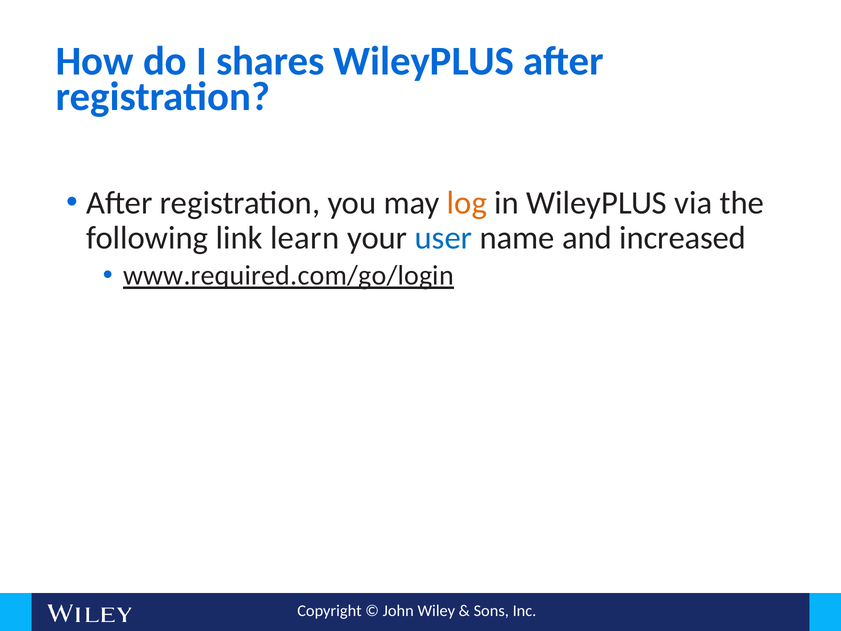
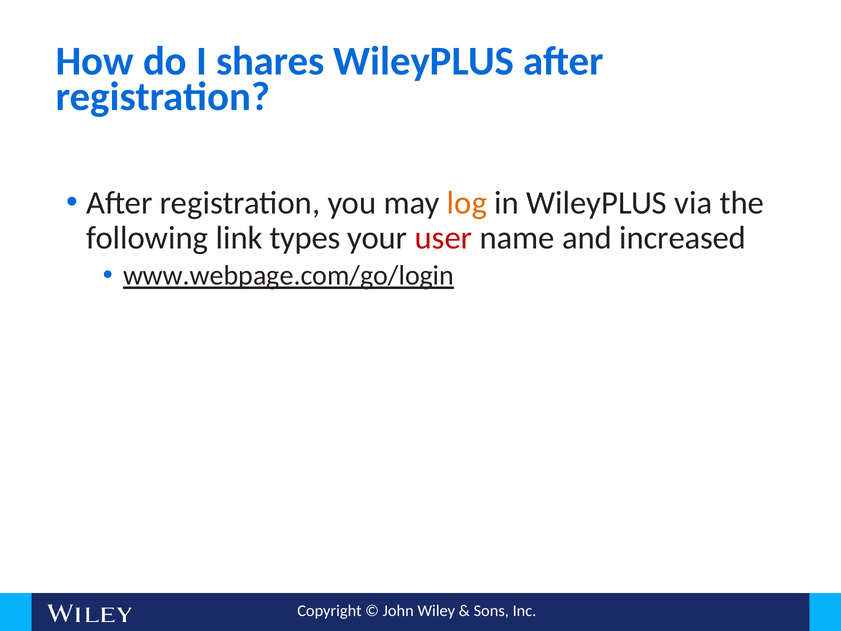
learn: learn -> types
user colour: blue -> red
www.required.com/go/login: www.required.com/go/login -> www.webpage.com/go/login
